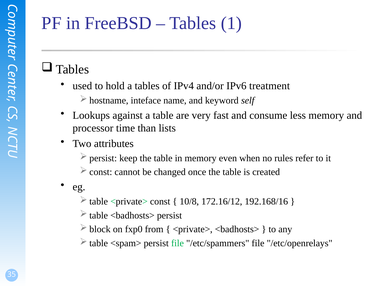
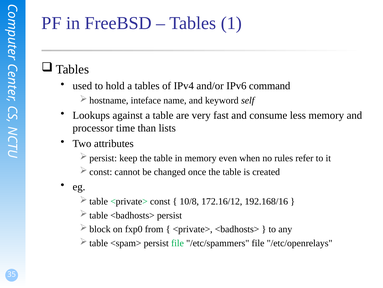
treatment: treatment -> command
